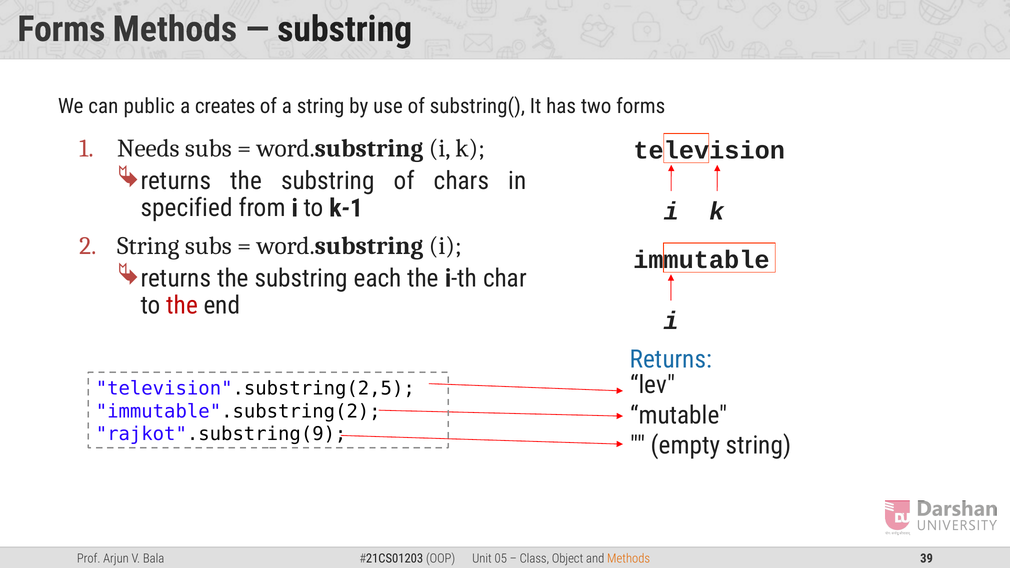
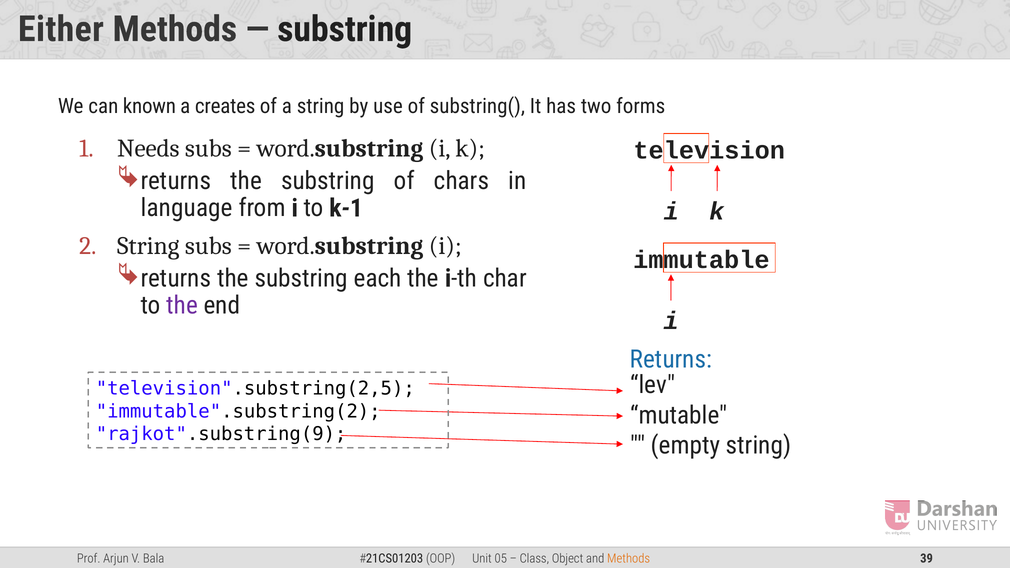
Forms at (61, 29): Forms -> Either
public: public -> known
specified: specified -> language
the at (182, 306) colour: red -> purple
